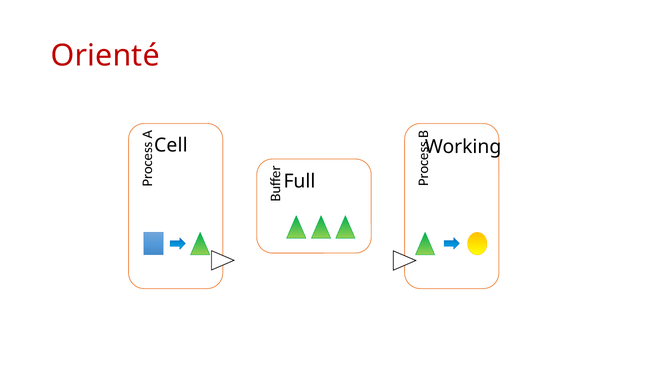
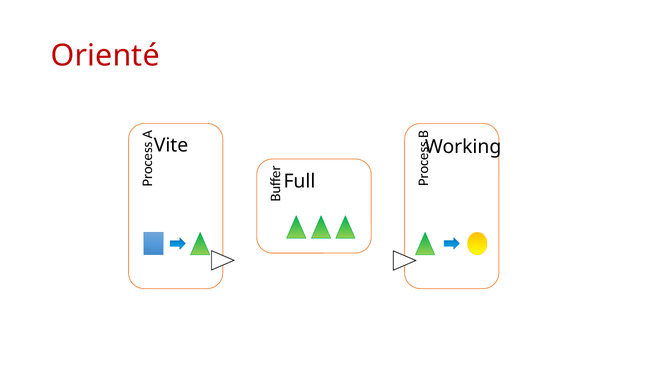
Cell: Cell -> Vite
